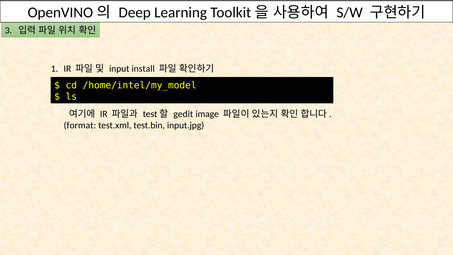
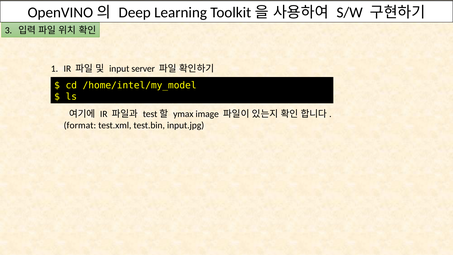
install: install -> server
gedit: gedit -> ymax
